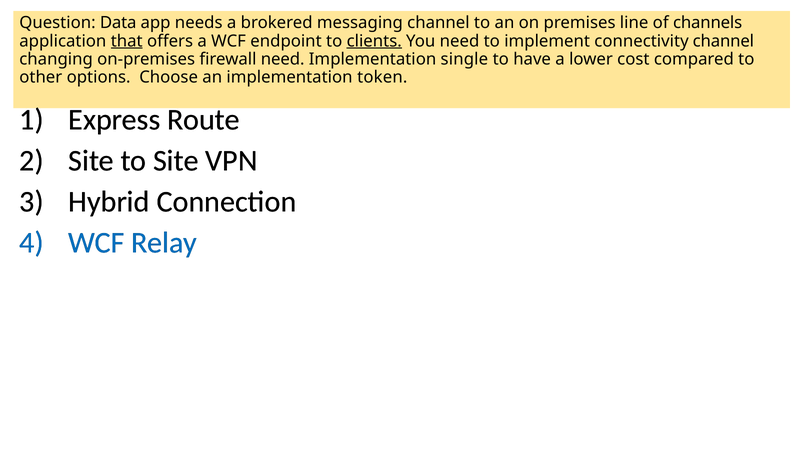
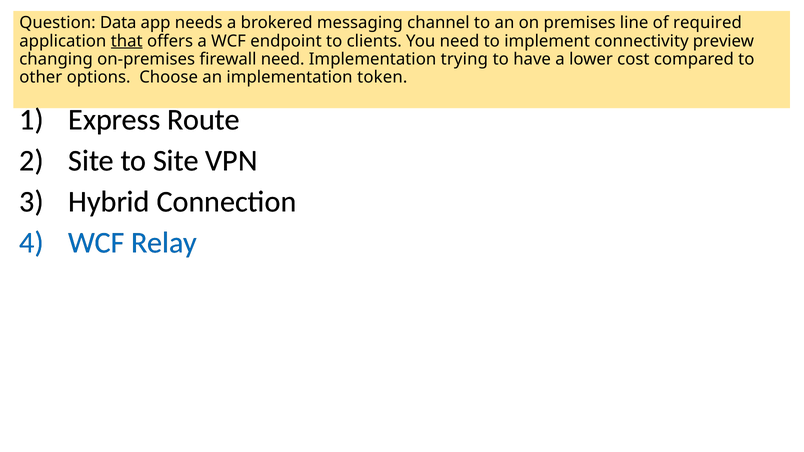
channels: channels -> required
clients underline: present -> none
connectivity channel: channel -> preview
single: single -> trying
